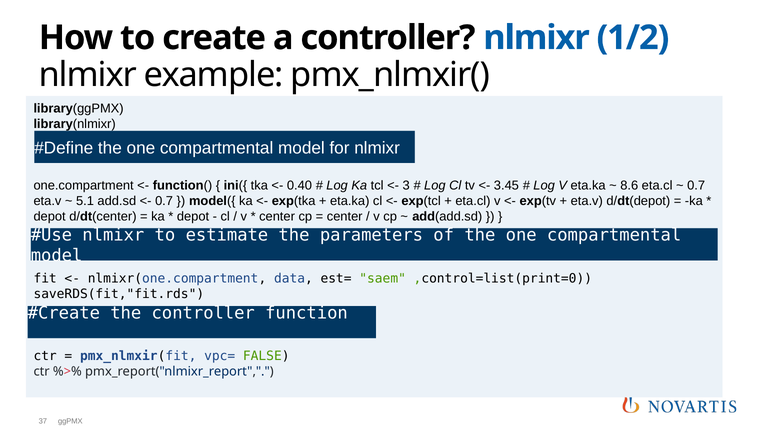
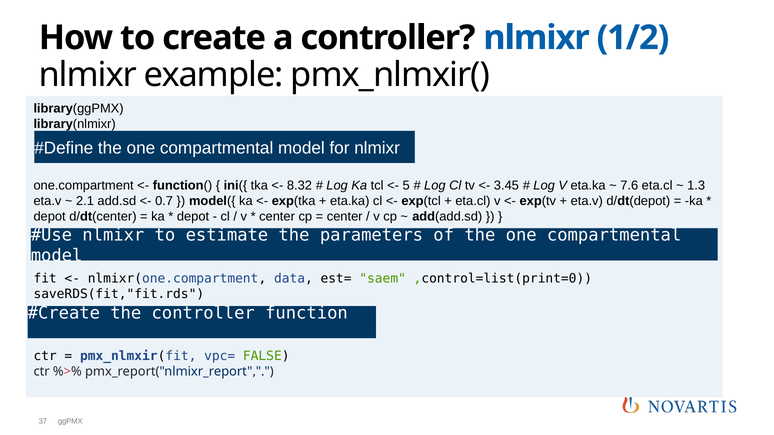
0.40: 0.40 -> 8.32
3: 3 -> 5
8.6: 8.6 -> 7.6
0.7 at (696, 186): 0.7 -> 1.3
5.1: 5.1 -> 2.1
